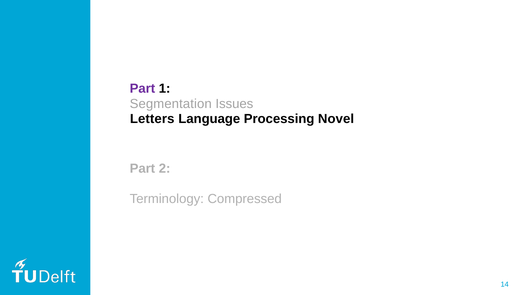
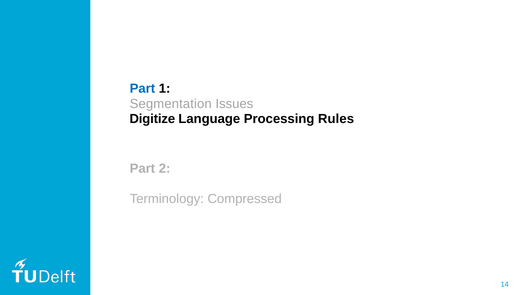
Part at (142, 88) colour: purple -> blue
Letters: Letters -> Digitize
Novel: Novel -> Rules
